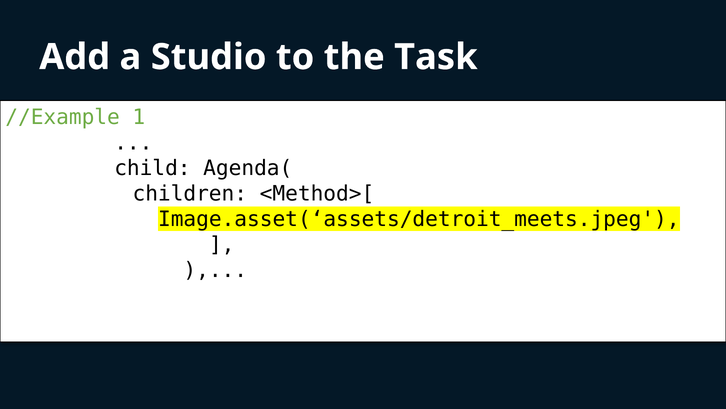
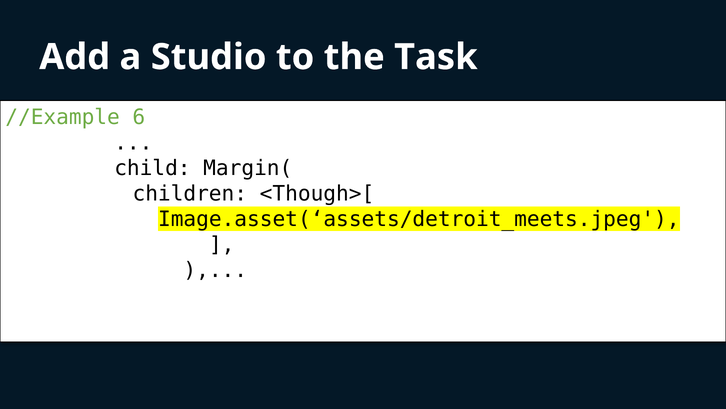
1: 1 -> 6
Agenda(: Agenda( -> Margin(
<Method>[: <Method>[ -> <Though>[
